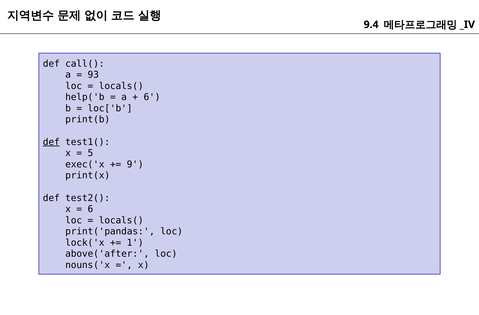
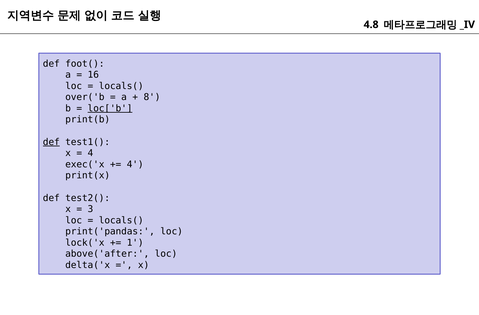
9.4: 9.4 -> 4.8
call(: call( -> foot(
93: 93 -> 16
help('b: help('b -> over('b
6 at (152, 97): 6 -> 8
loc['b underline: none -> present
5 at (90, 153): 5 -> 4
9 at (135, 164): 9 -> 4
6 at (90, 209): 6 -> 3
nouns('x: nouns('x -> delta('x
